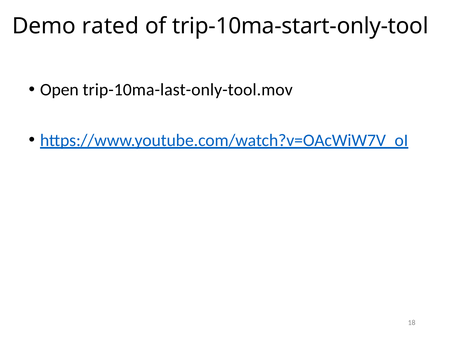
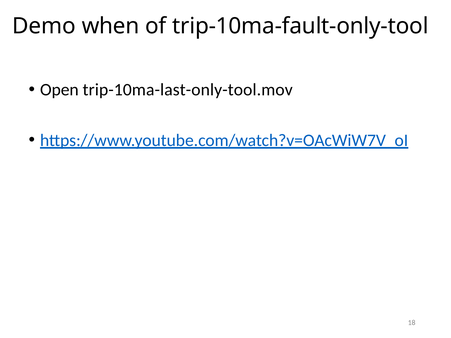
rated: rated -> when
trip-10ma-start-only-tool: trip-10ma-start-only-tool -> trip-10ma-fault-only-tool
